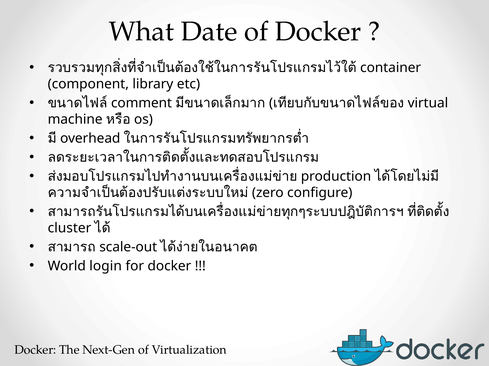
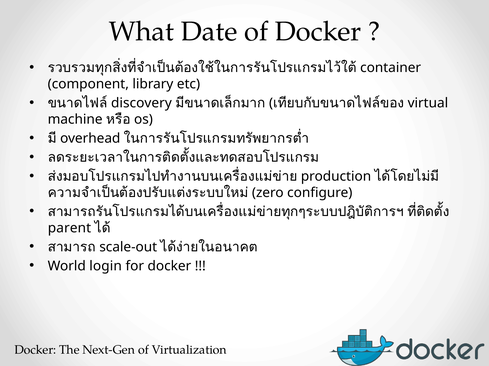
comment: comment -> discovery
cluster: cluster -> parent
